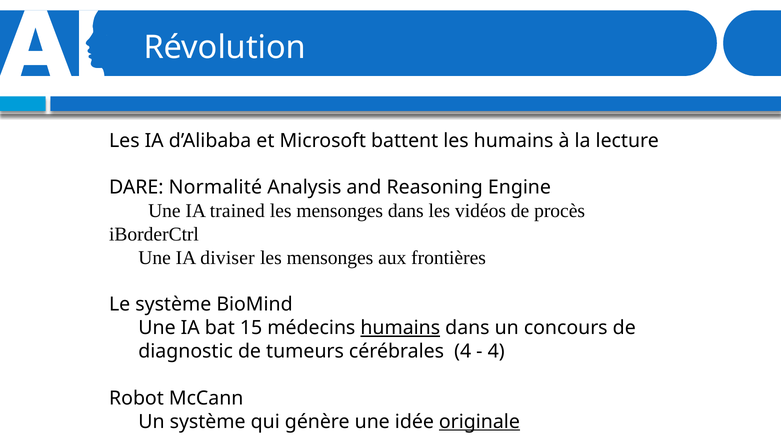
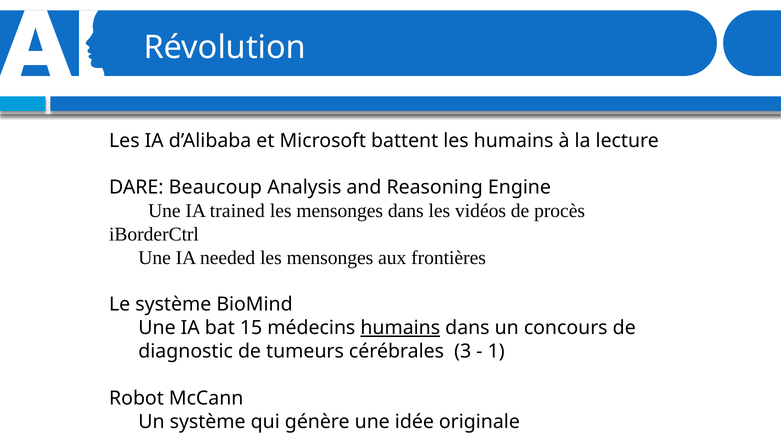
Normalité: Normalité -> Beaucoup
diviser: diviser -> needed
cérébrales 4: 4 -> 3
4 at (496, 352): 4 -> 1
originale underline: present -> none
